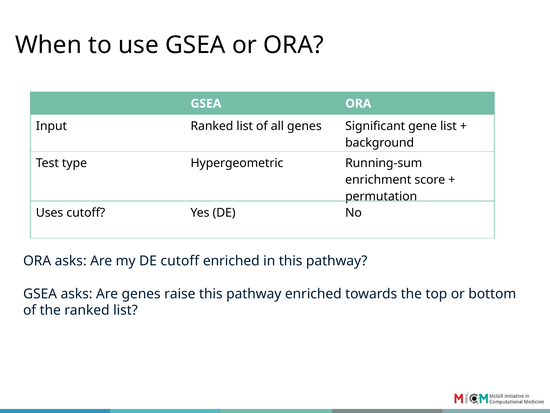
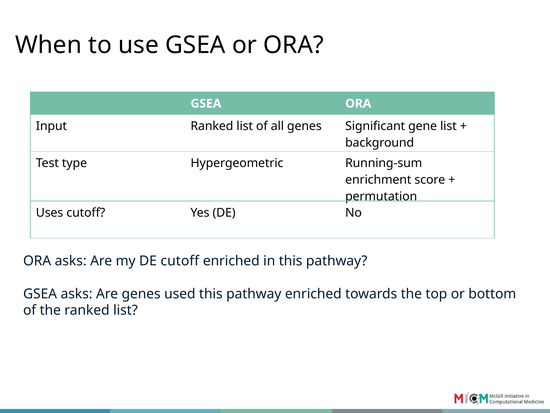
raise: raise -> used
